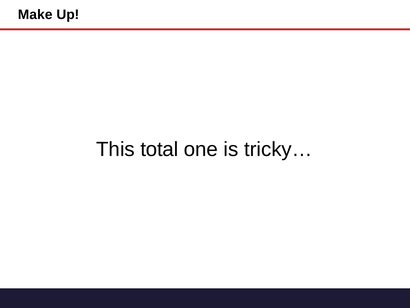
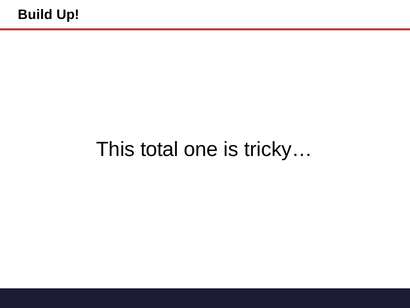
Make: Make -> Build
